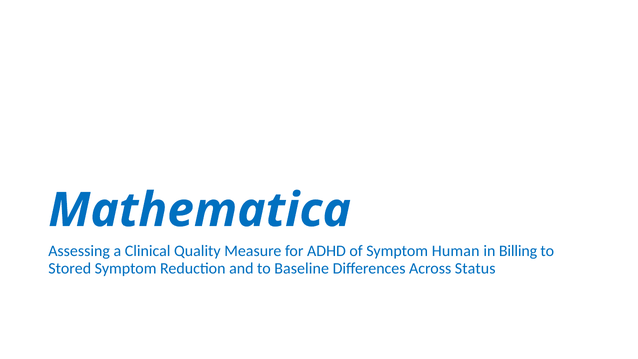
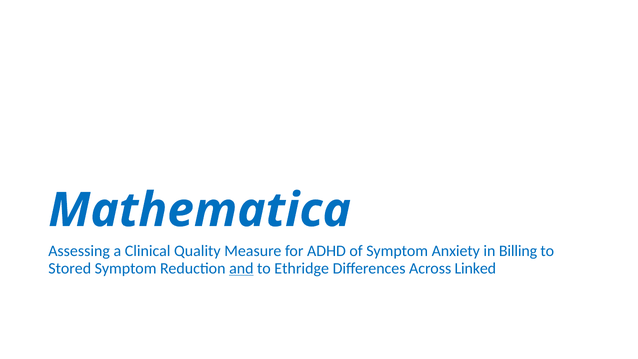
Human: Human -> Anxiety
and underline: none -> present
Baseline: Baseline -> Ethridge
Status: Status -> Linked
